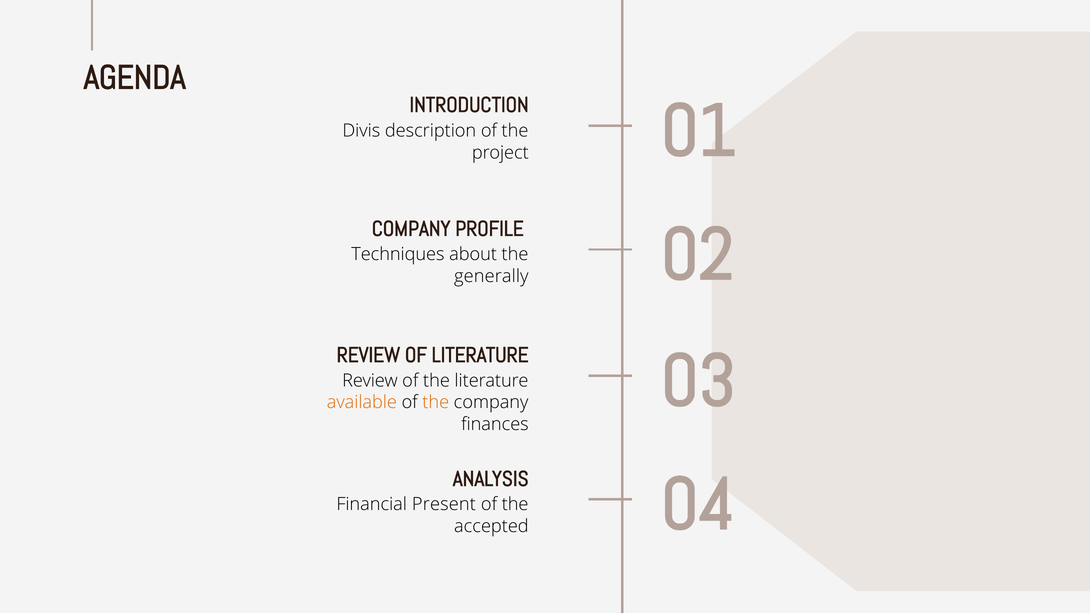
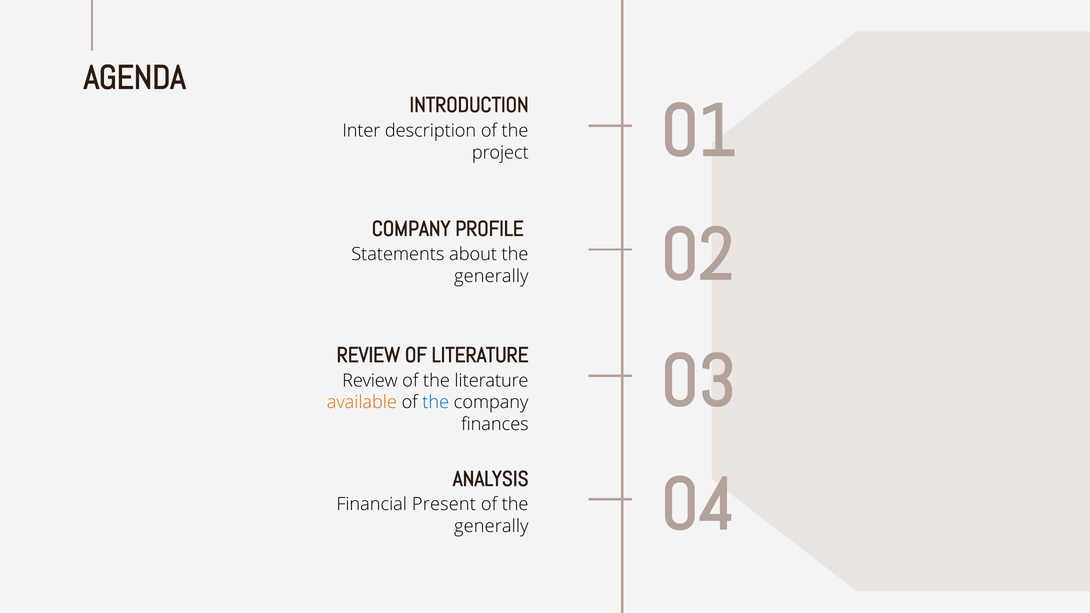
Divis: Divis -> Inter
Techniques: Techniques -> Statements
the at (436, 402) colour: orange -> blue
accepted at (491, 526): accepted -> generally
